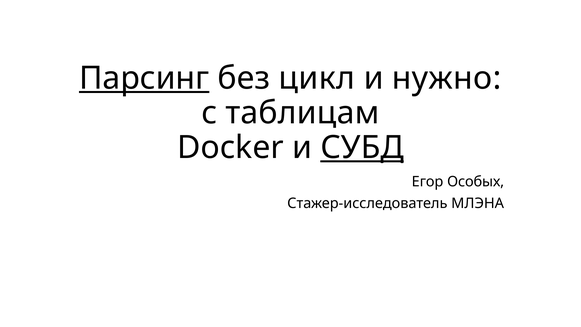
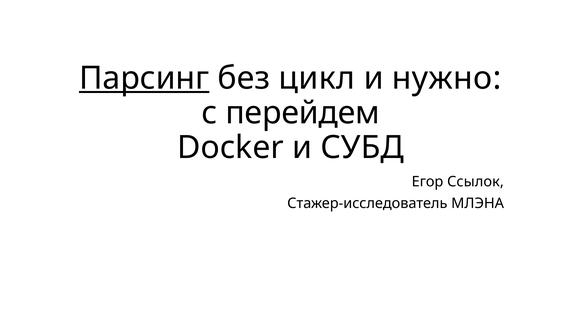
таблицам: таблицам -> перейдем
СУБД underline: present -> none
Особых: Особых -> Ссылок
